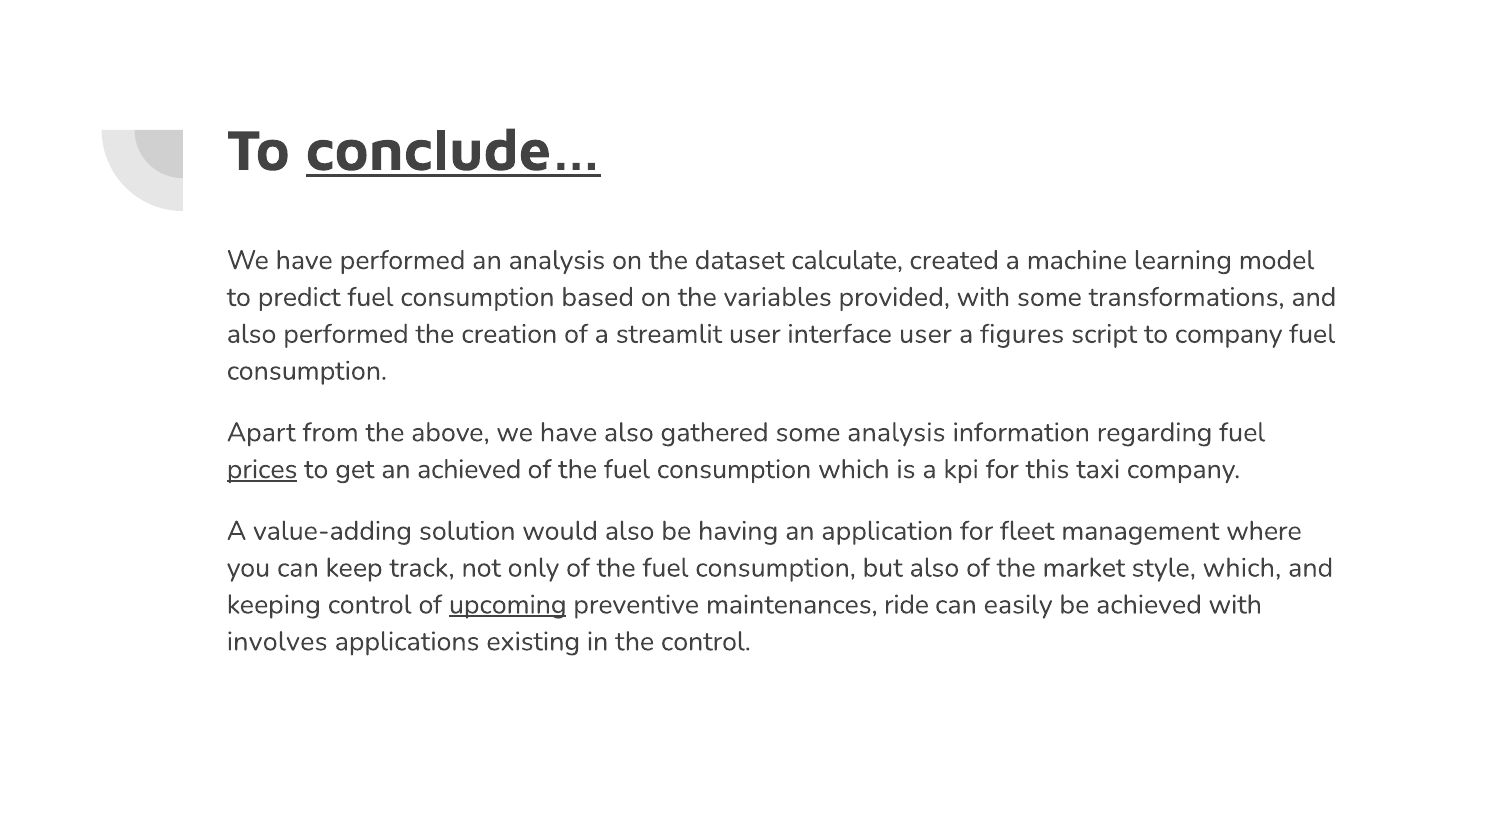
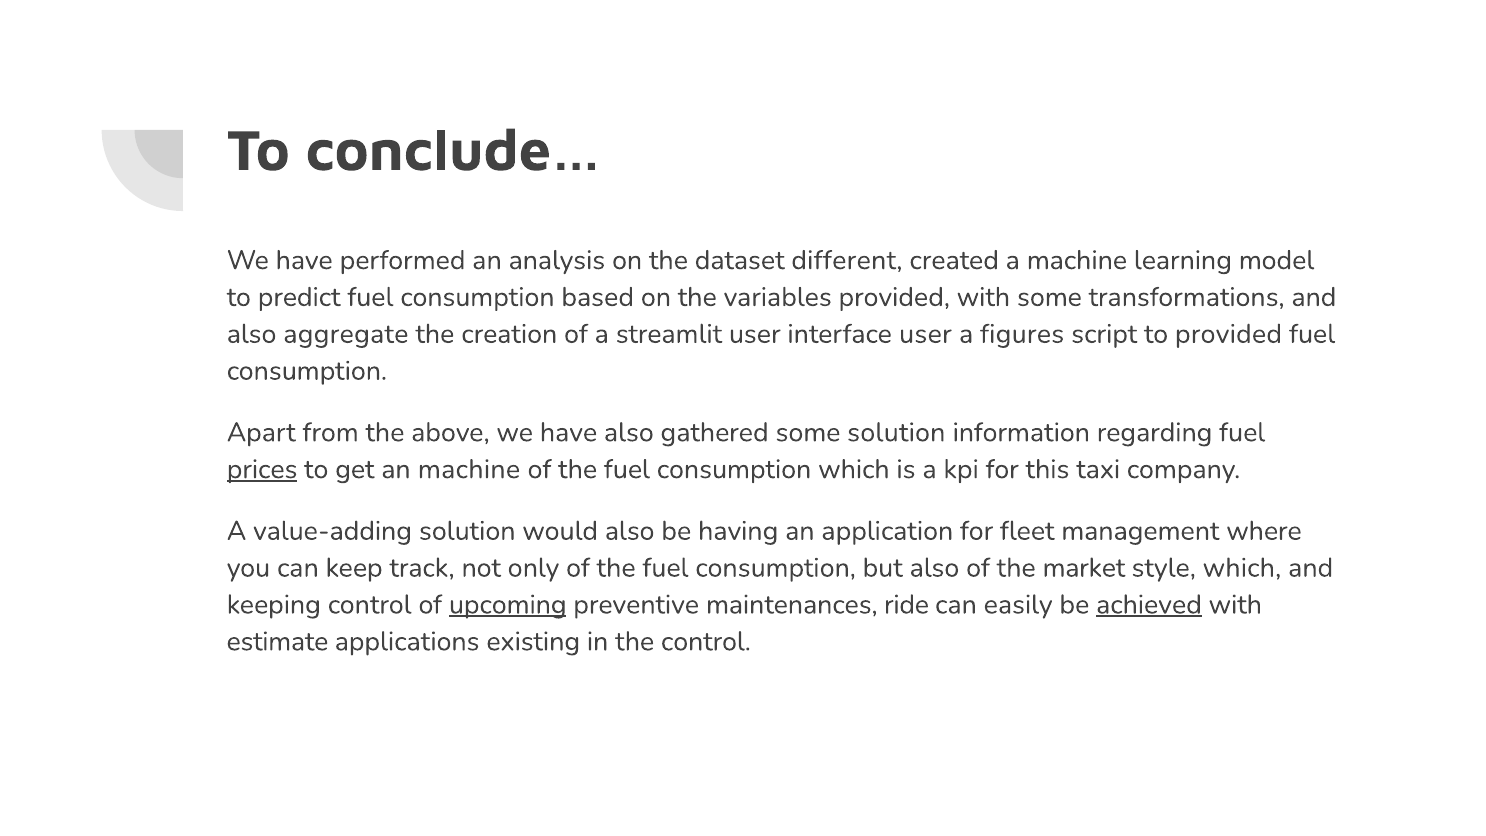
conclude… underline: present -> none
calculate: calculate -> different
also performed: performed -> aggregate
to company: company -> provided
some analysis: analysis -> solution
an achieved: achieved -> machine
achieved at (1149, 605) underline: none -> present
involves: involves -> estimate
